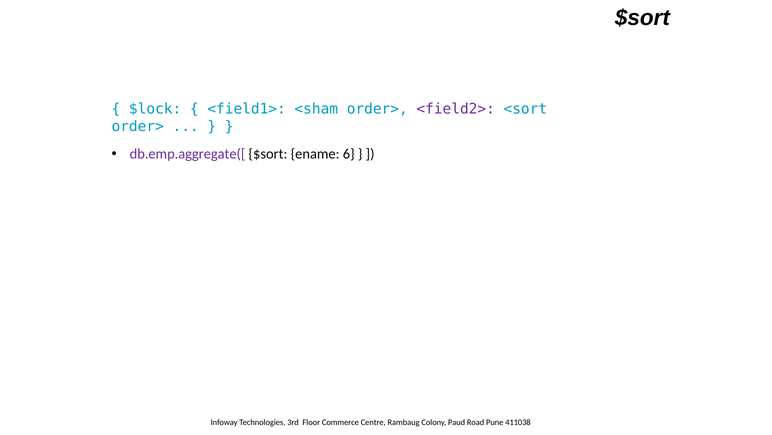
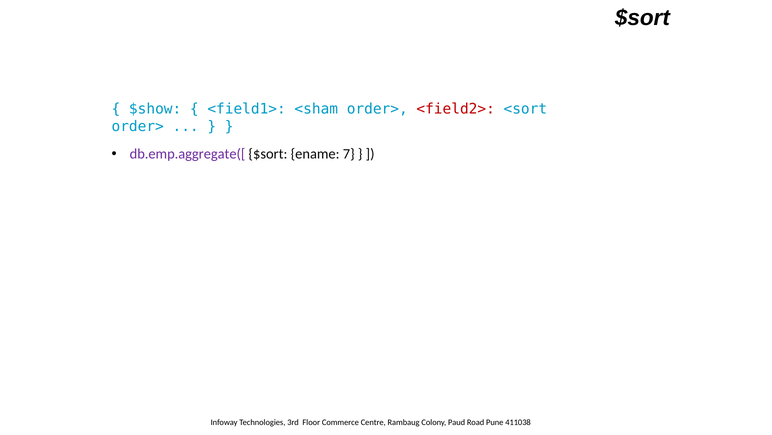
$lock: $lock -> $show
<field2> colour: purple -> red
6: 6 -> 7
